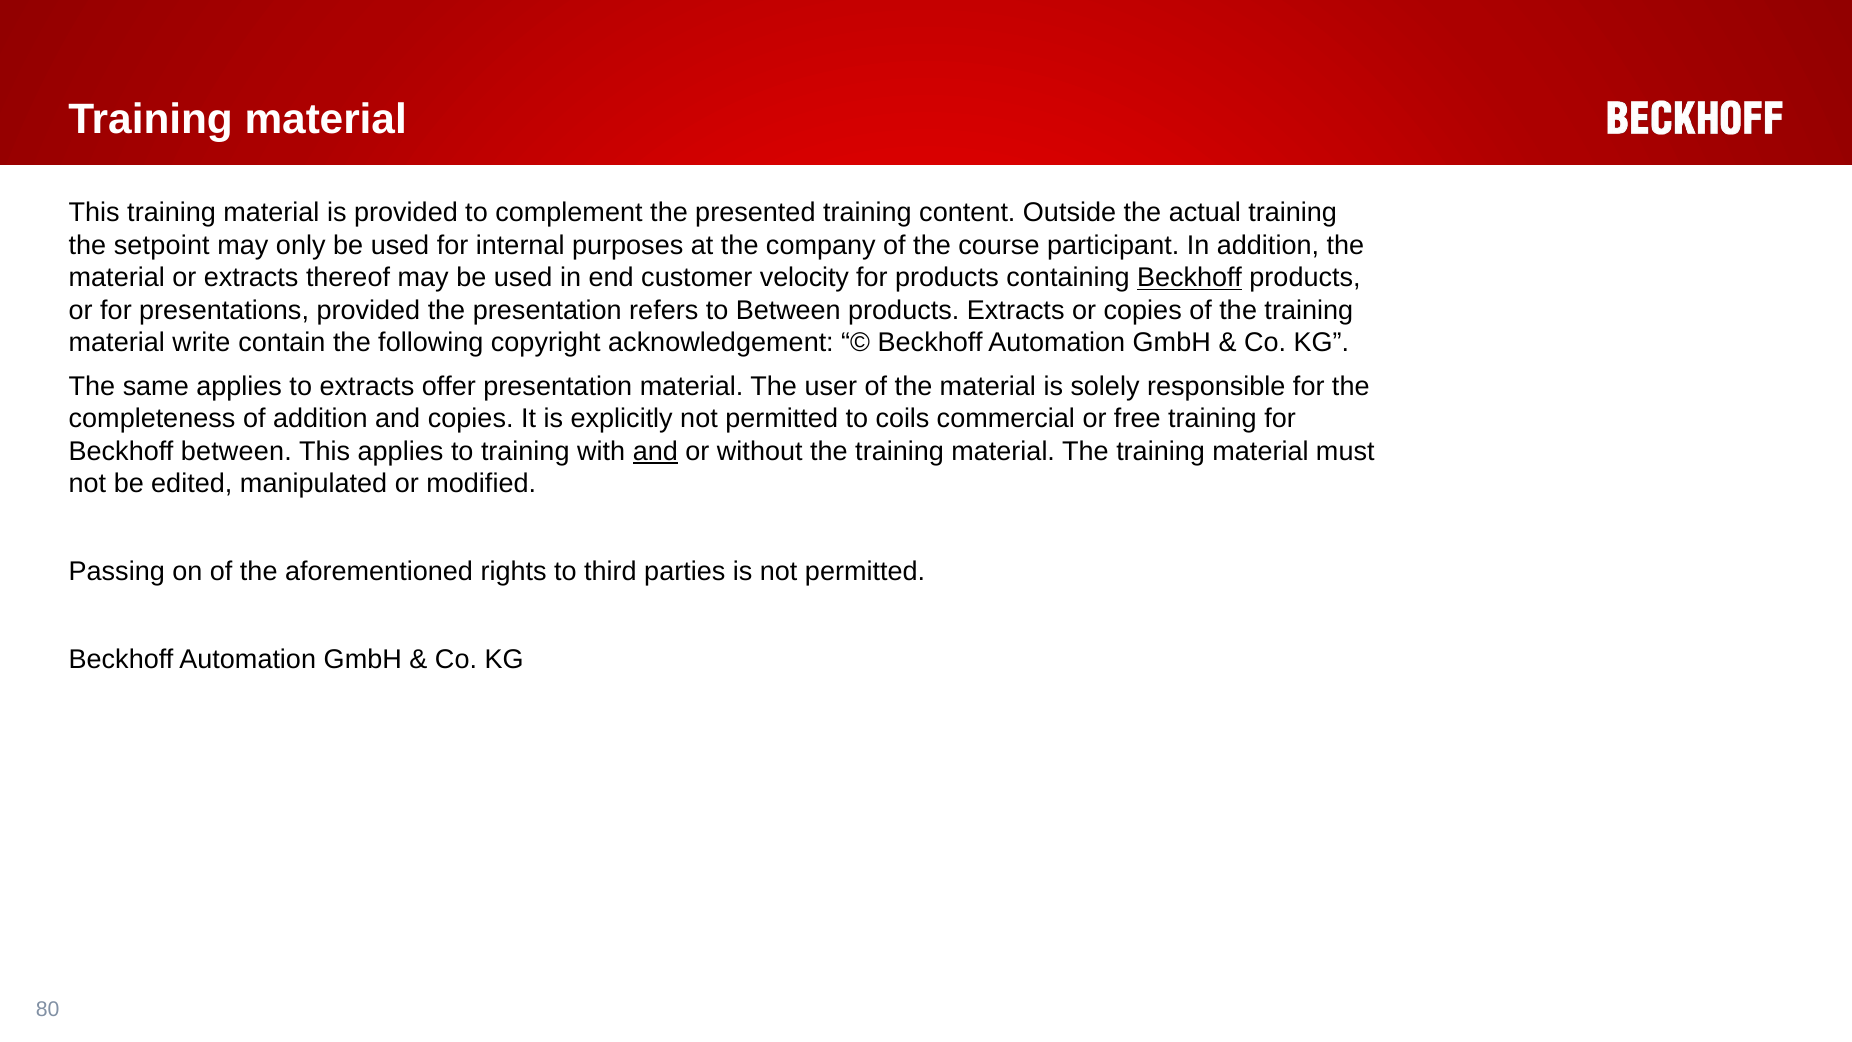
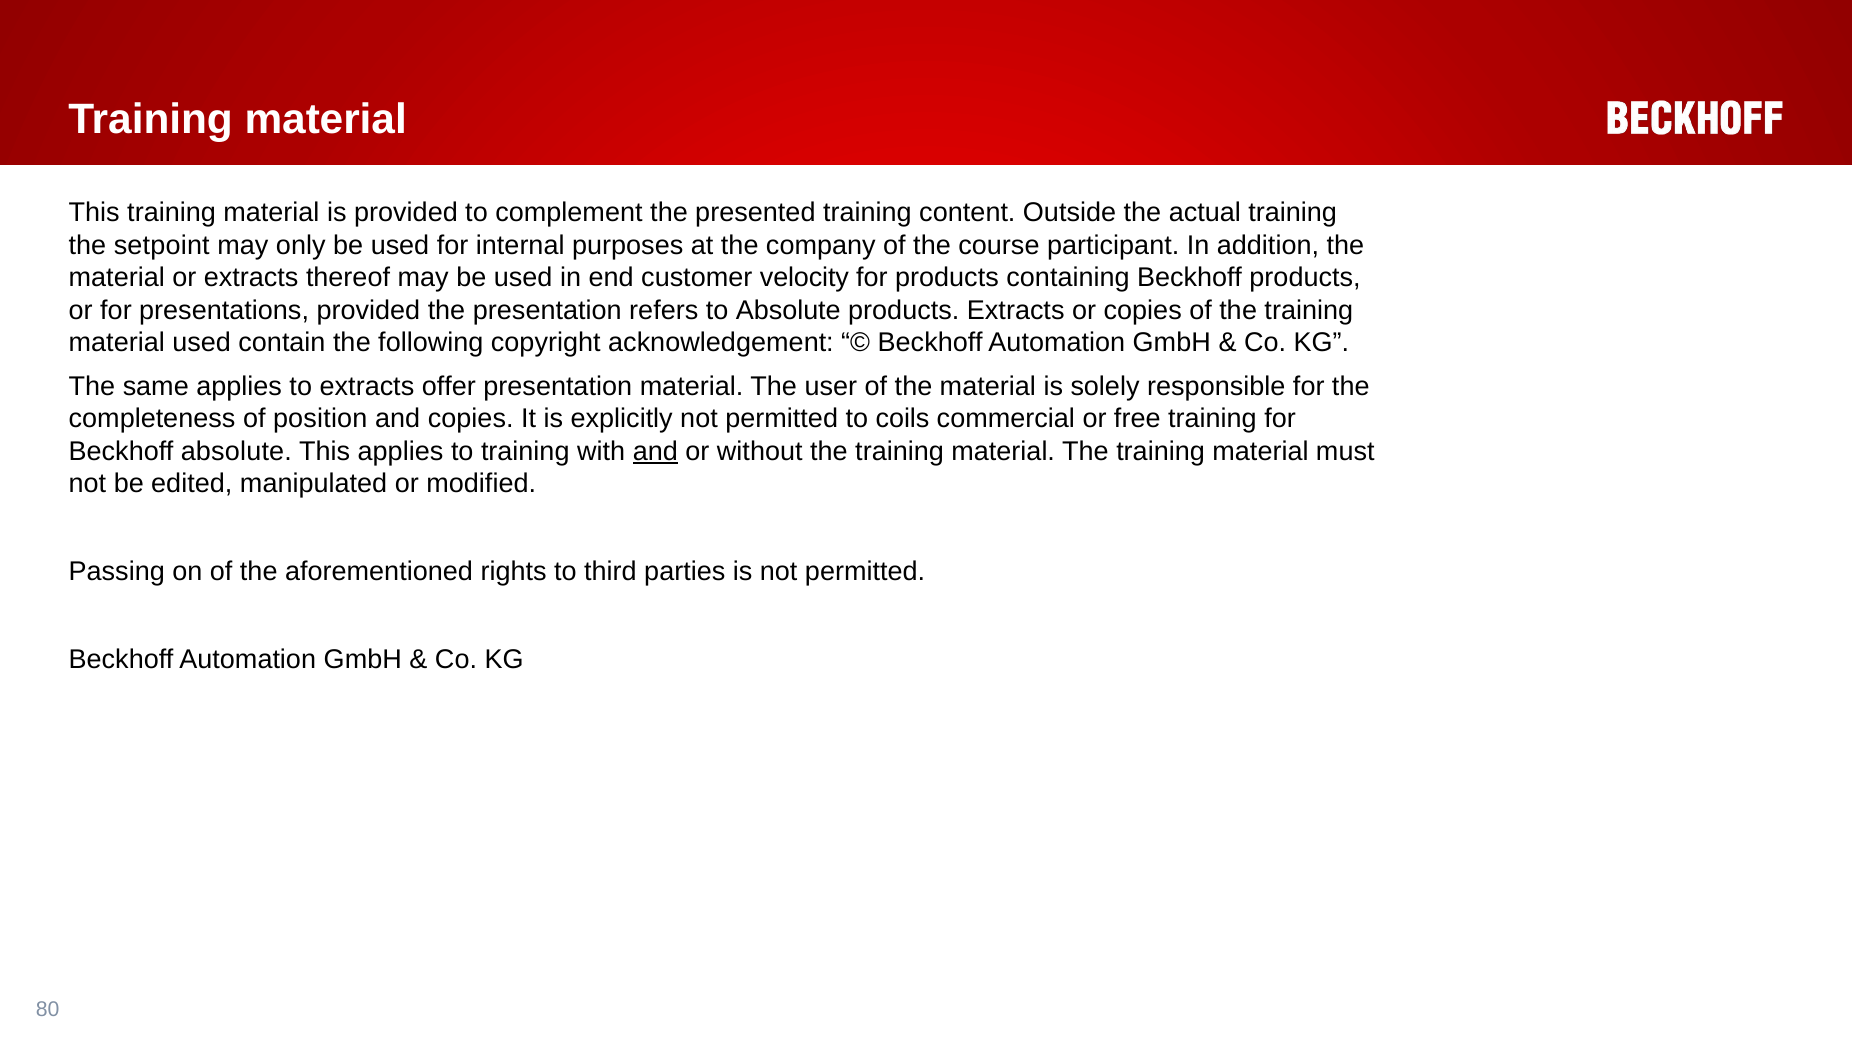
Beckhoff at (1190, 278) underline: present -> none
to Between: Between -> Absolute
material write: write -> used
of addition: addition -> position
Beckhoff between: between -> absolute
